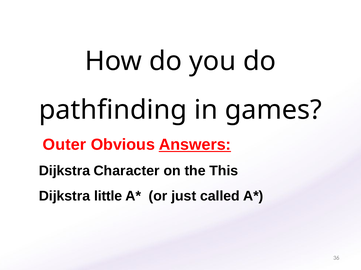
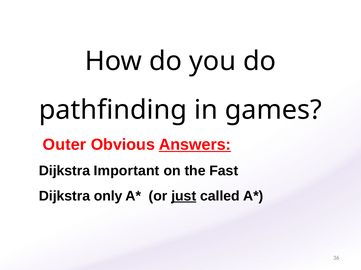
Character: Character -> Important
This: This -> Fast
little: little -> only
just underline: none -> present
